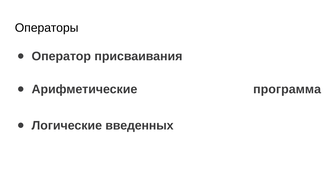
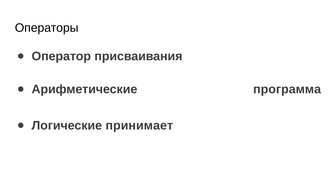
введенных: введенных -> принимает
